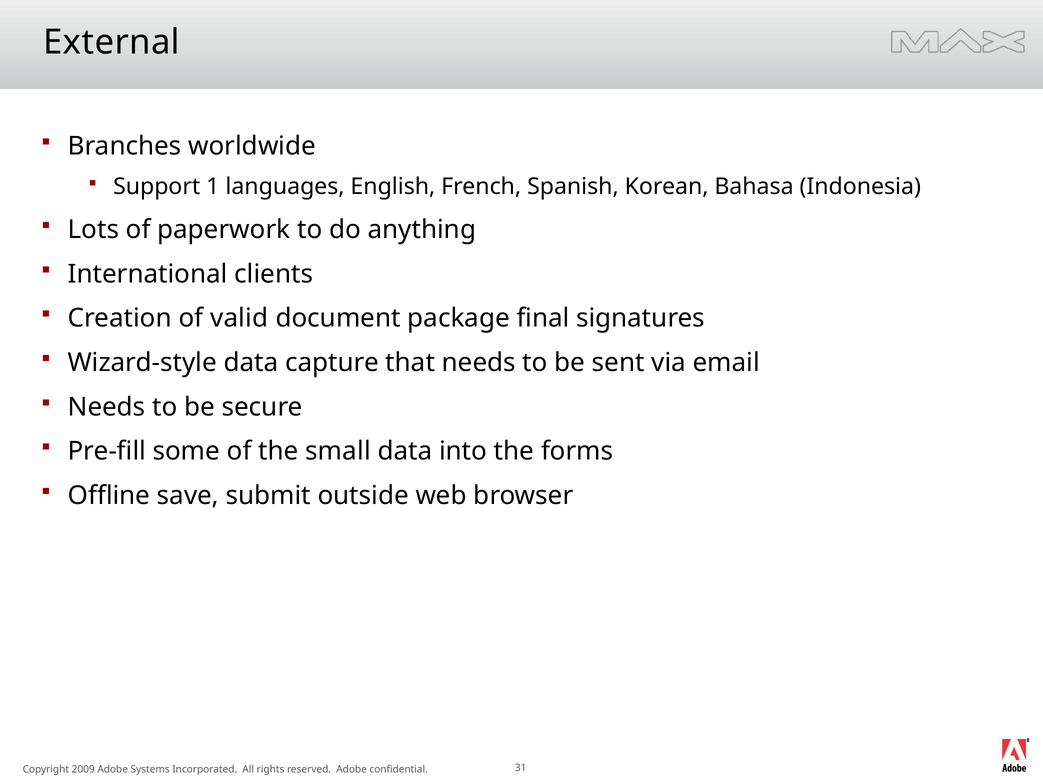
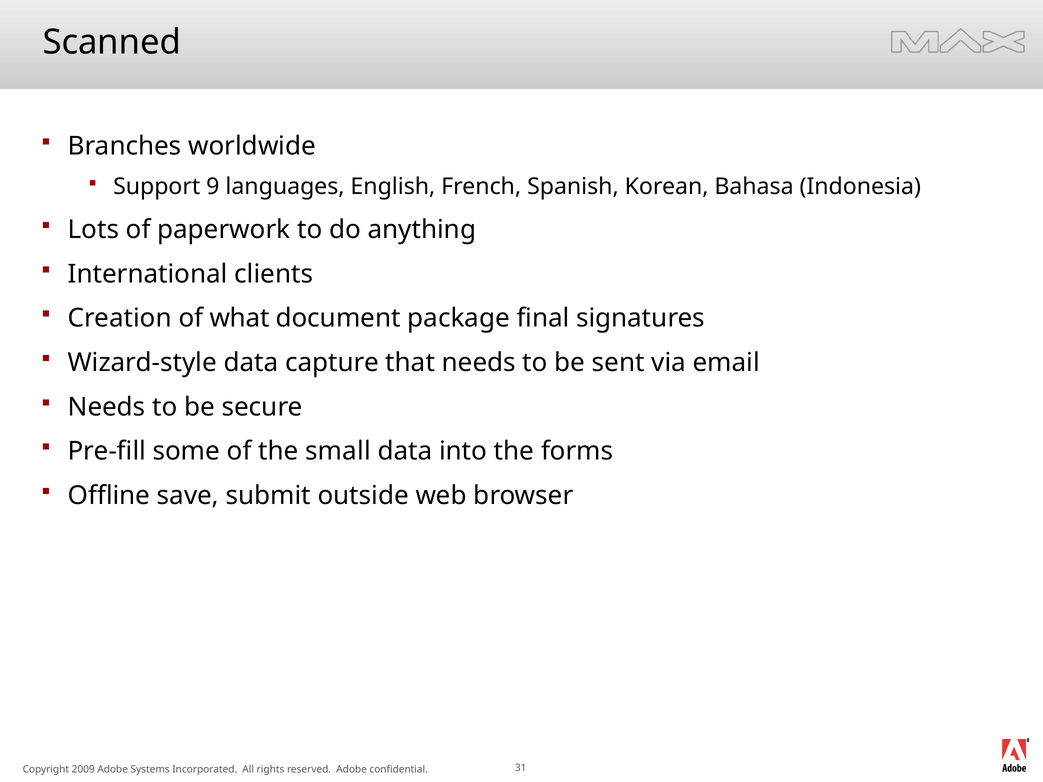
External: External -> Scanned
1: 1 -> 9
valid: valid -> what
